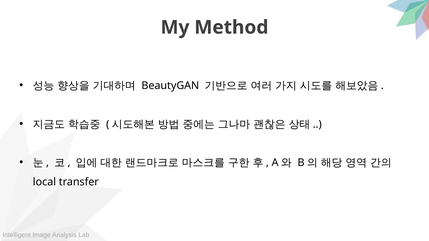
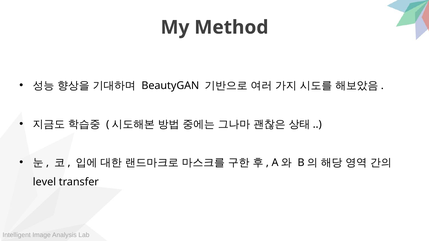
local: local -> level
